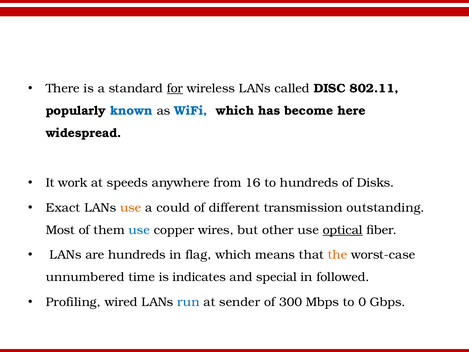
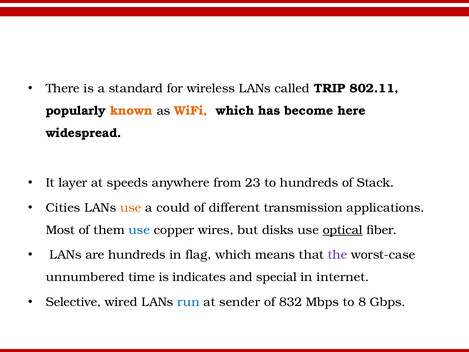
for underline: present -> none
DISC: DISC -> TRIP
known colour: blue -> orange
WiFi colour: blue -> orange
work: work -> layer
16: 16 -> 23
Disks: Disks -> Stack
Exact: Exact -> Cities
outstanding: outstanding -> applications
other: other -> disks
the colour: orange -> purple
followed: followed -> internet
Profiling: Profiling -> Selective
300: 300 -> 832
0: 0 -> 8
